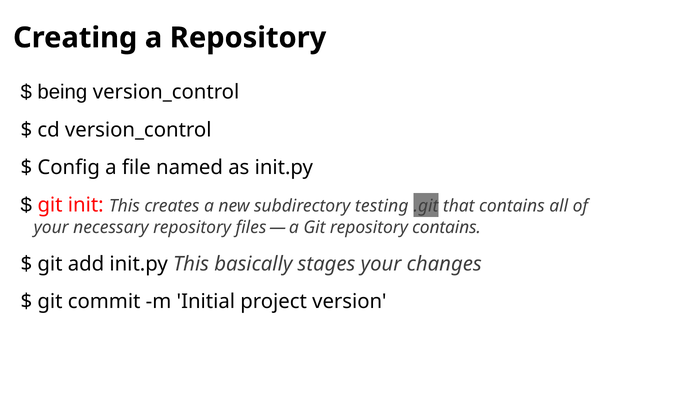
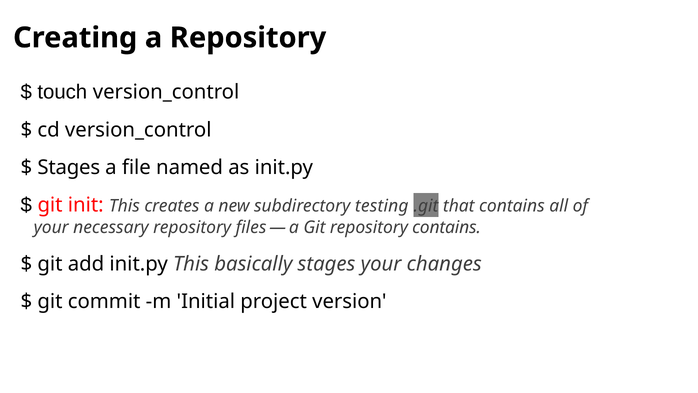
being: being -> touch
Config at (69, 167): Config -> Stages
